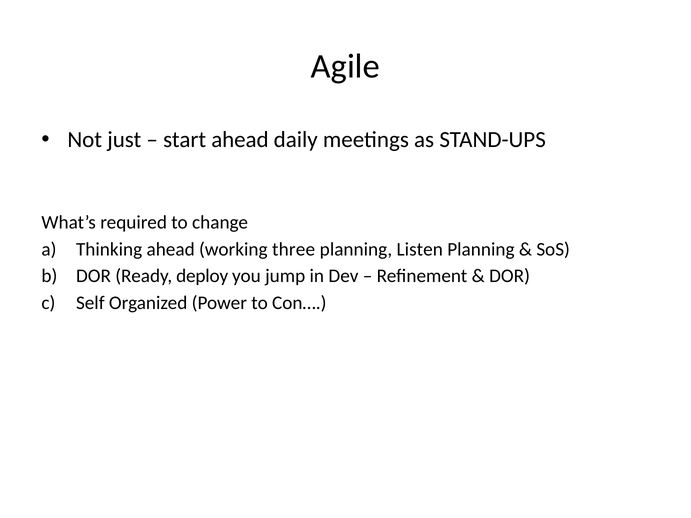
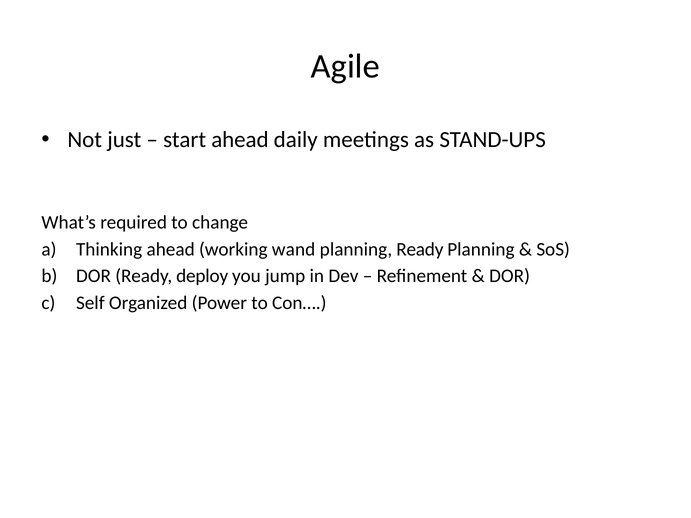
three: three -> wand
planning Listen: Listen -> Ready
